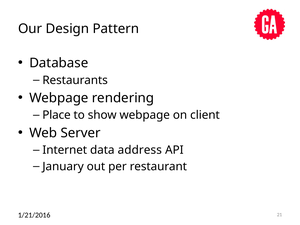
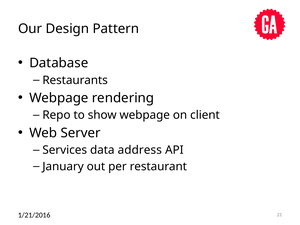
Place: Place -> Repo
Internet: Internet -> Services
